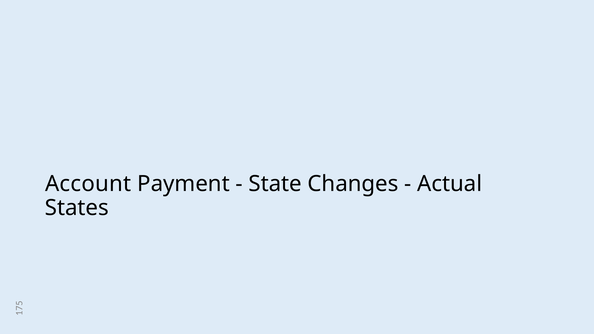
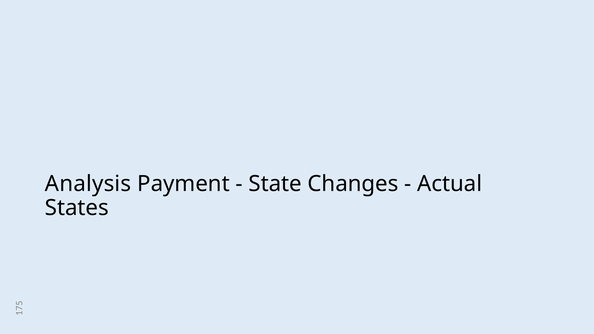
Account: Account -> Analysis
